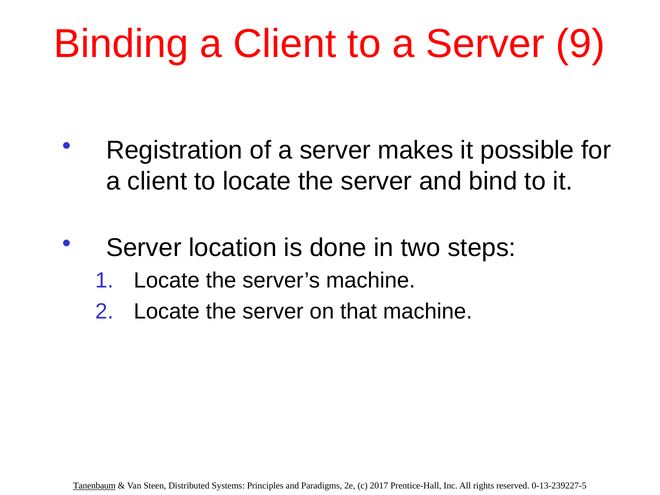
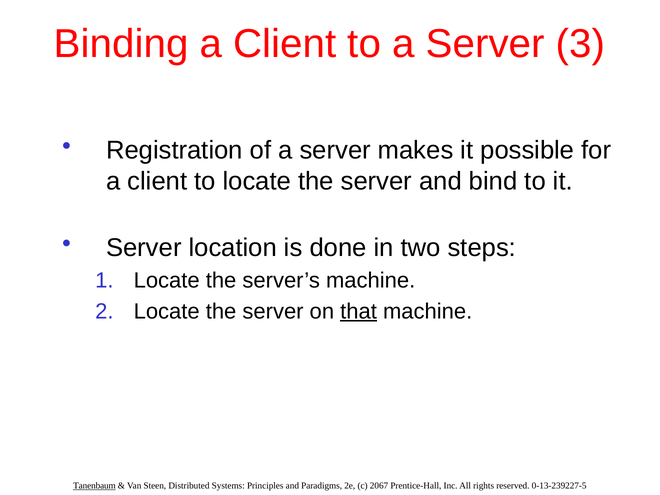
9: 9 -> 3
that underline: none -> present
2017: 2017 -> 2067
